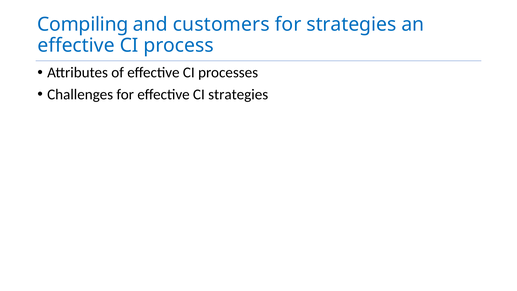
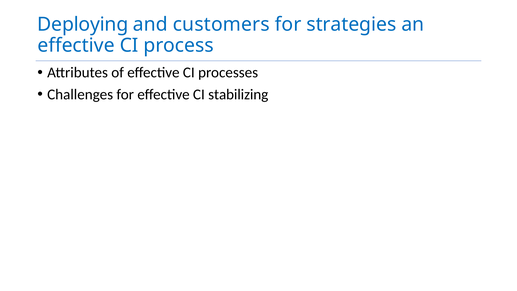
Compiling: Compiling -> Deploying
CI strategies: strategies -> stabilizing
